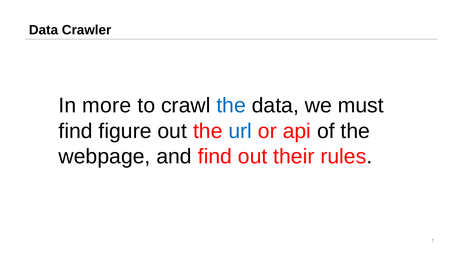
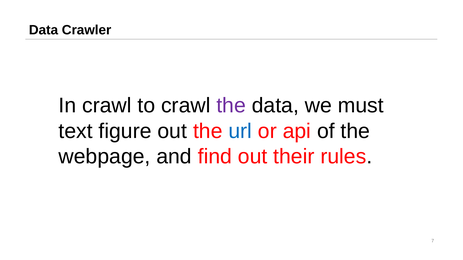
In more: more -> crawl
the at (231, 106) colour: blue -> purple
find at (76, 131): find -> text
